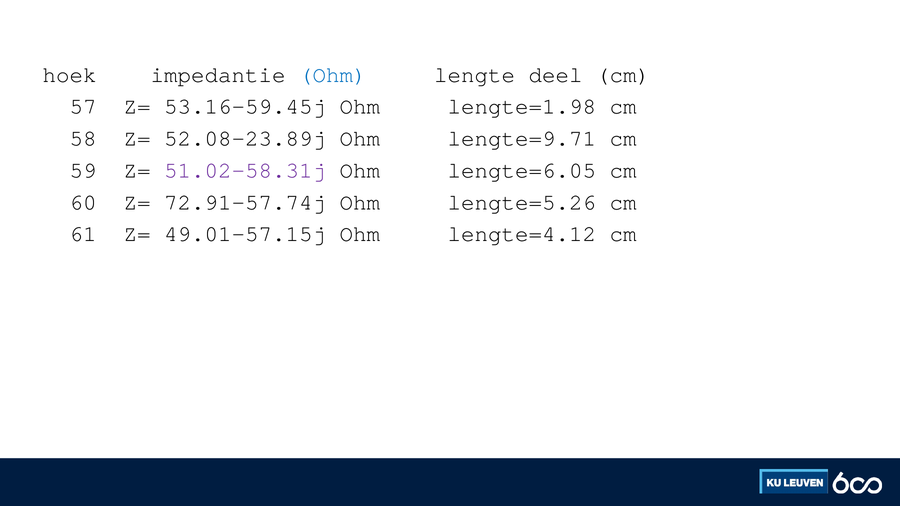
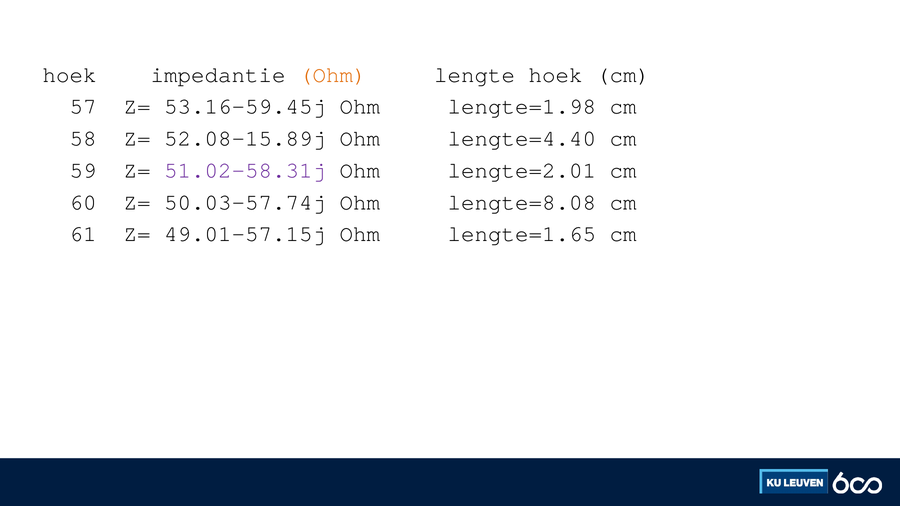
Ohm at (333, 75) colour: blue -> orange
lengte deel: deel -> hoek
52.08-23.89j: 52.08-23.89j -> 52.08-15.89j
lengte=9.71: lengte=9.71 -> lengte=4.40
lengte=6.05: lengte=6.05 -> lengte=2.01
72.91-57.74j: 72.91-57.74j -> 50.03-57.74j
lengte=5.26: lengte=5.26 -> lengte=8.08
lengte=4.12: lengte=4.12 -> lengte=1.65
